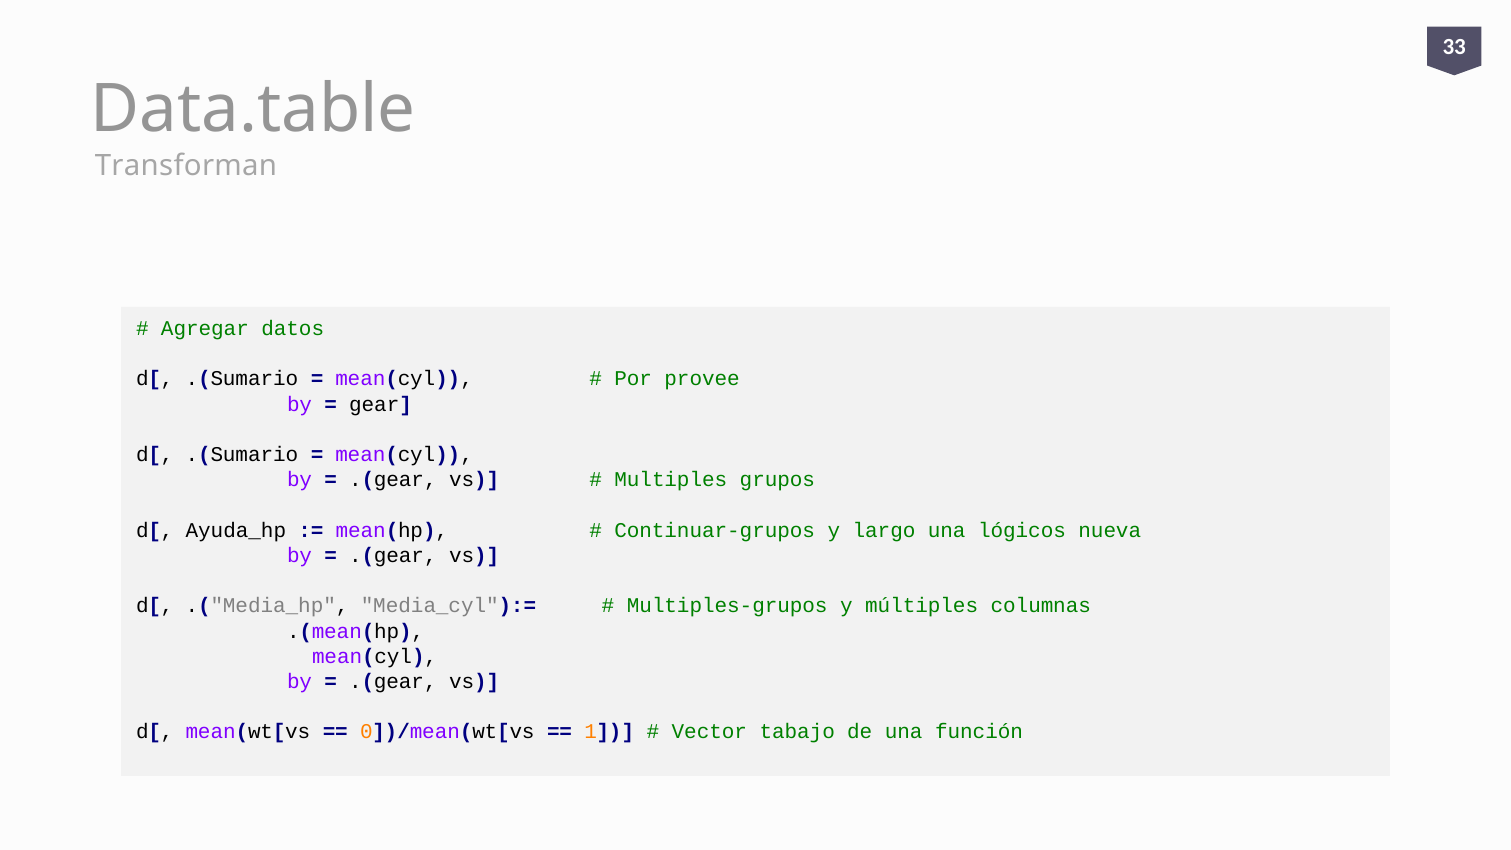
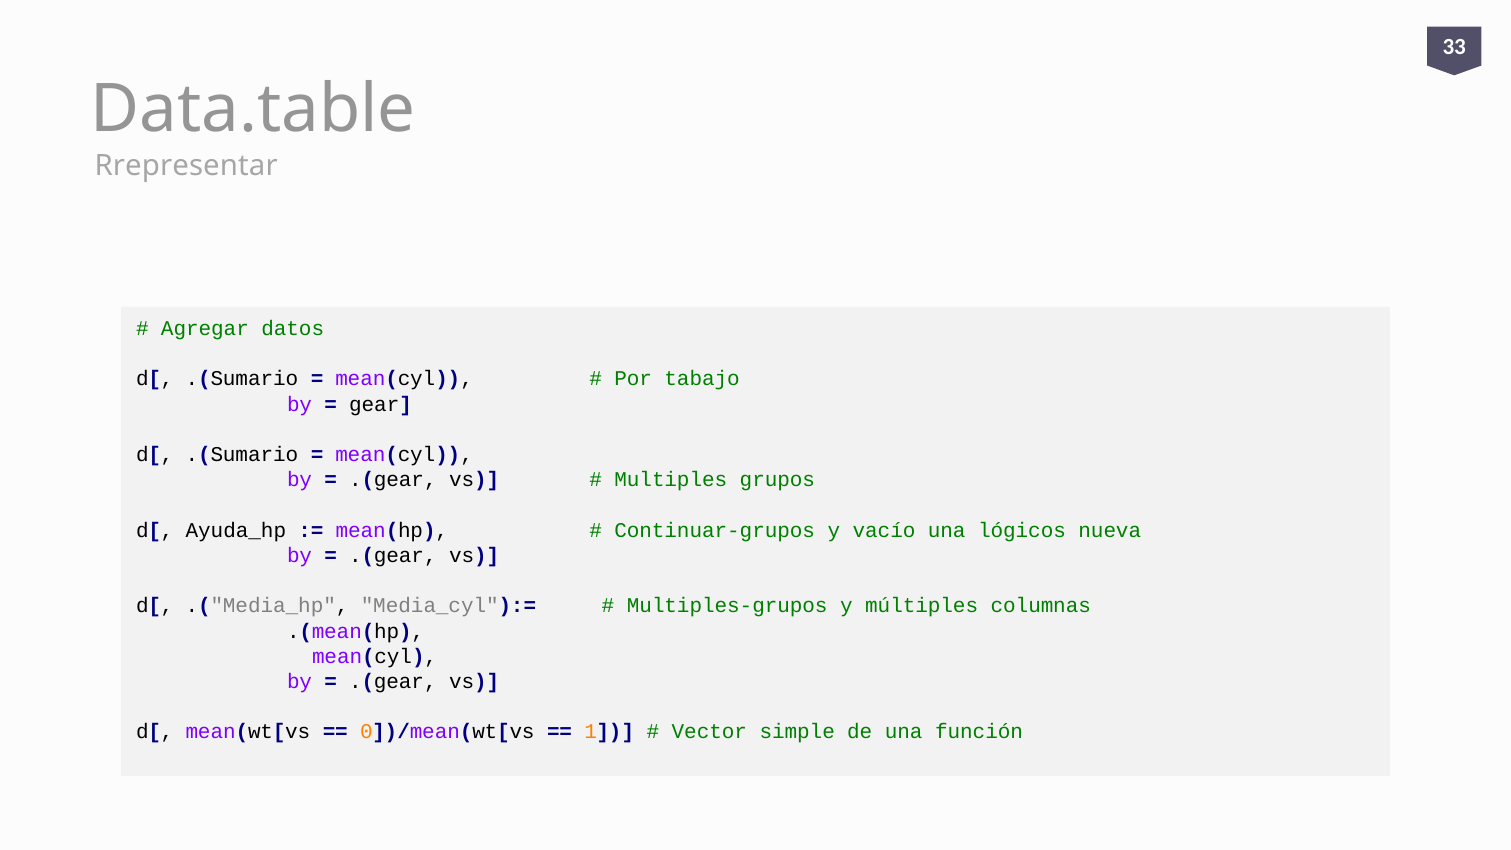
Transforman: Transforman -> Rrepresentar
provee: provee -> tabajo
largo: largo -> vacío
tabajo: tabajo -> simple
